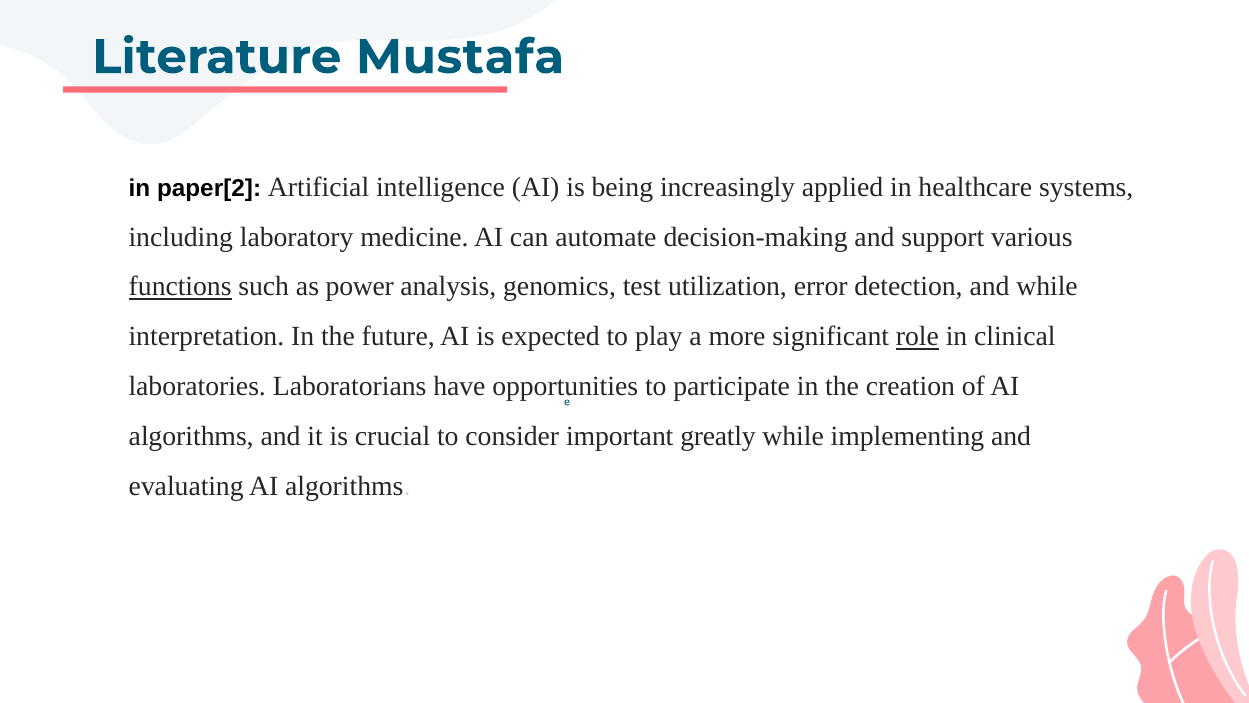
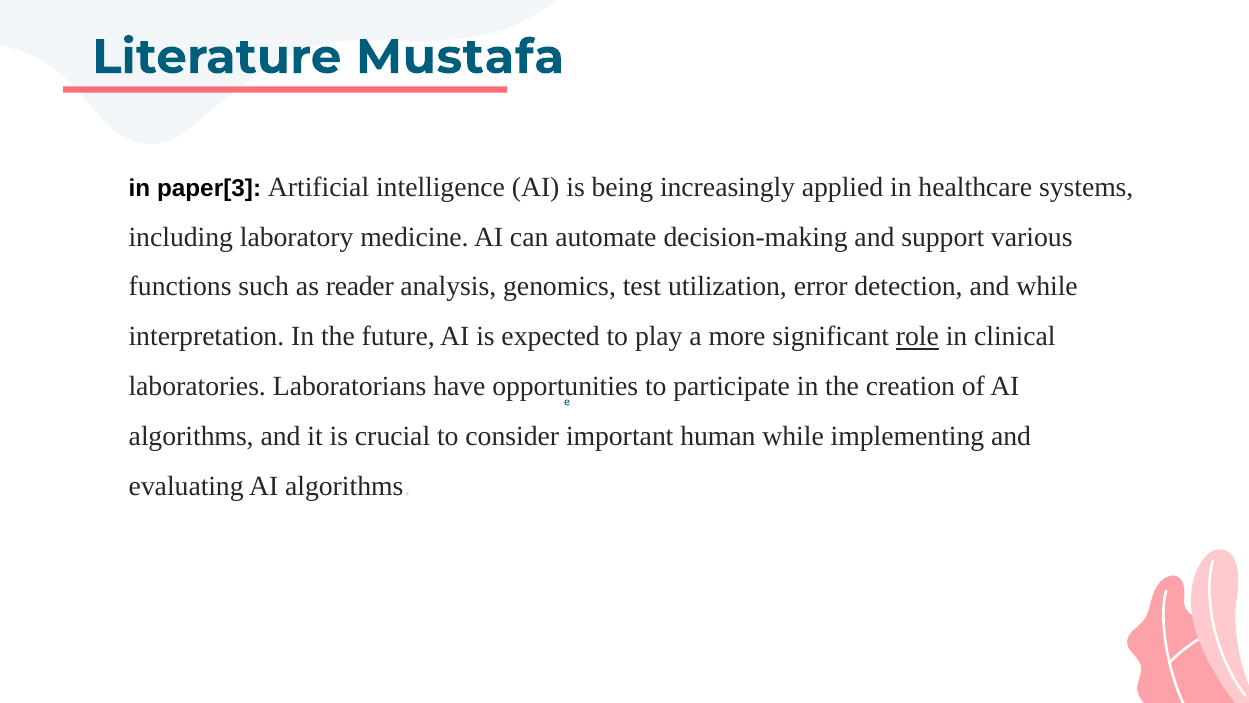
paper[2: paper[2 -> paper[3
functions underline: present -> none
power: power -> reader
greatly: greatly -> human
